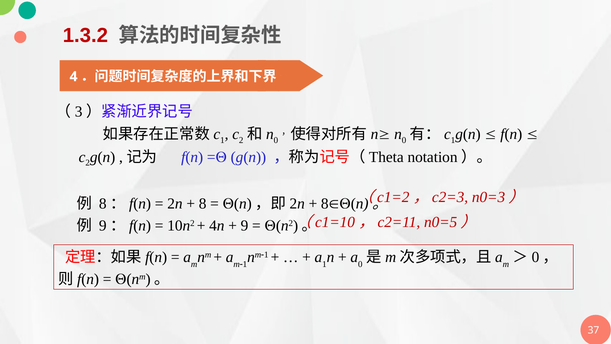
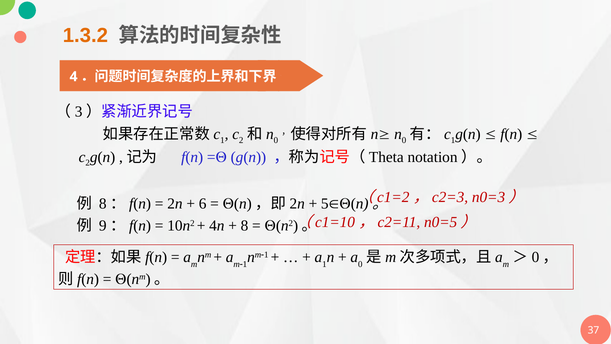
1.3.2 colour: red -> orange
8 at (203, 204): 8 -> 6
8 at (325, 204): 8 -> 5
9: 9 -> 8
